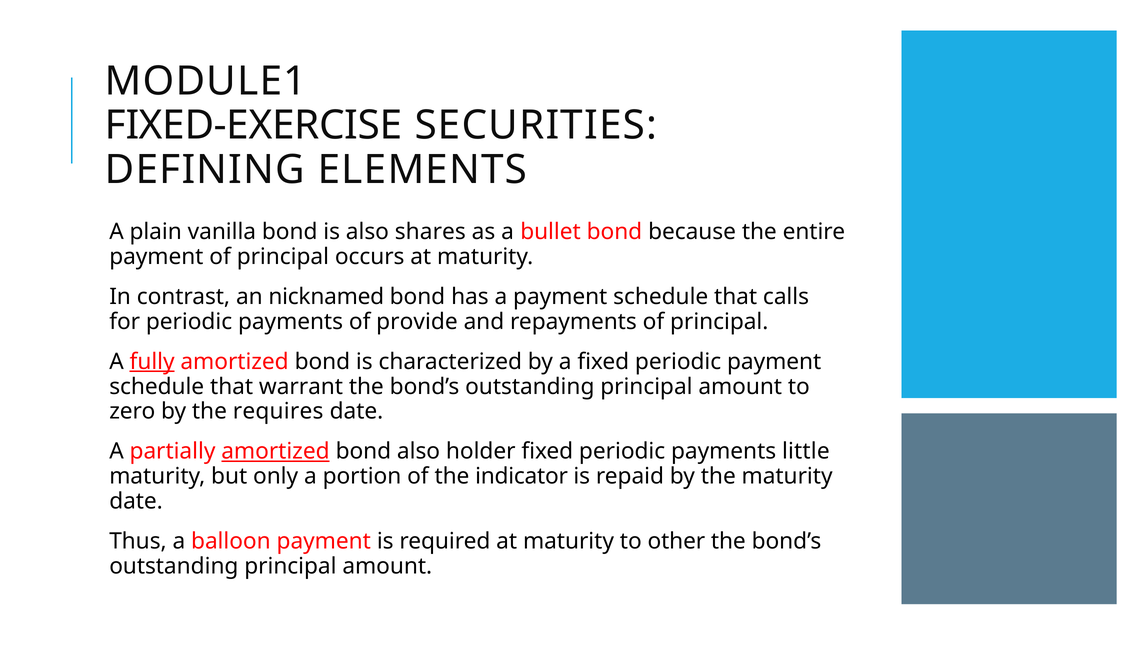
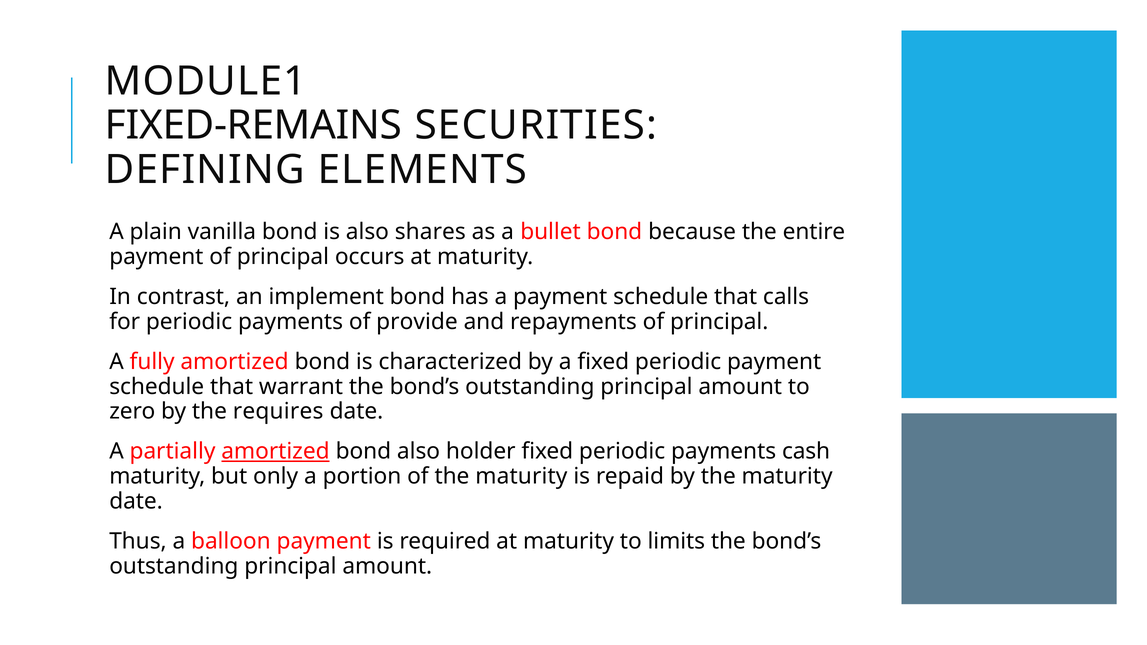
FIXED-EXERCISE: FIXED-EXERCISE -> FIXED-REMAINS
nicknamed: nicknamed -> implement
fully underline: present -> none
little: little -> cash
of the indicator: indicator -> maturity
other: other -> limits
